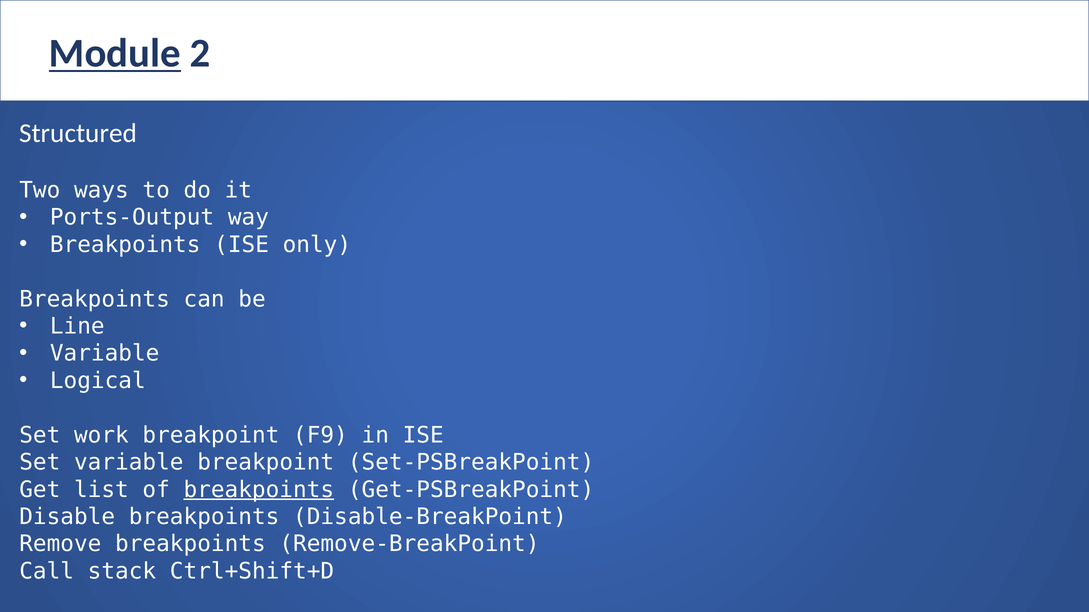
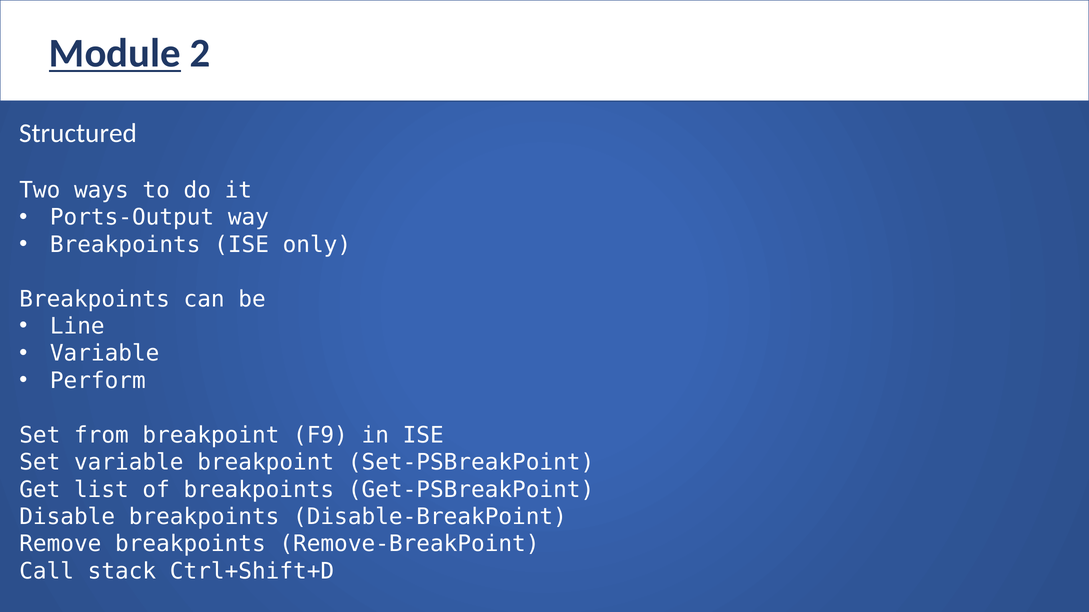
Logical: Logical -> Perform
work: work -> from
breakpoints at (259, 490) underline: present -> none
